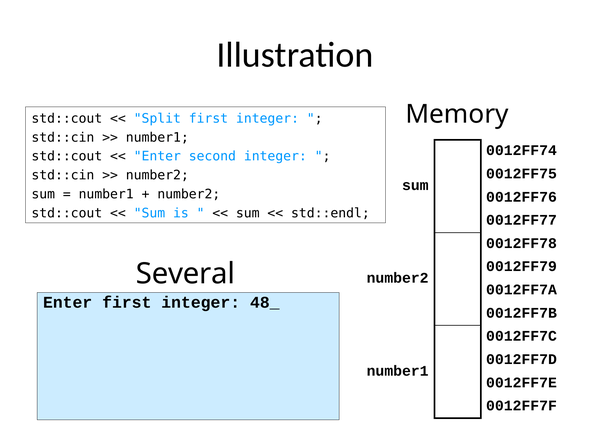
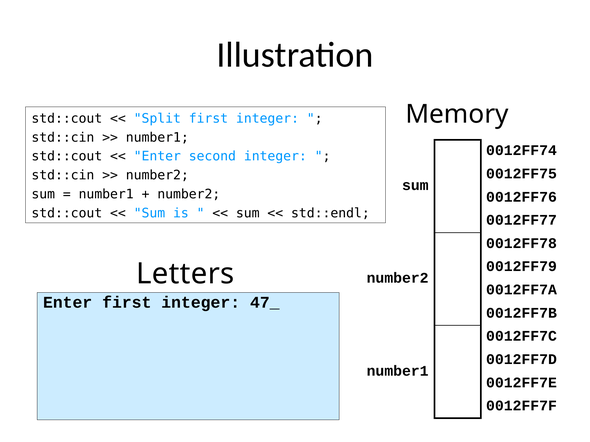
Several: Several -> Letters
48_: 48_ -> 47_
